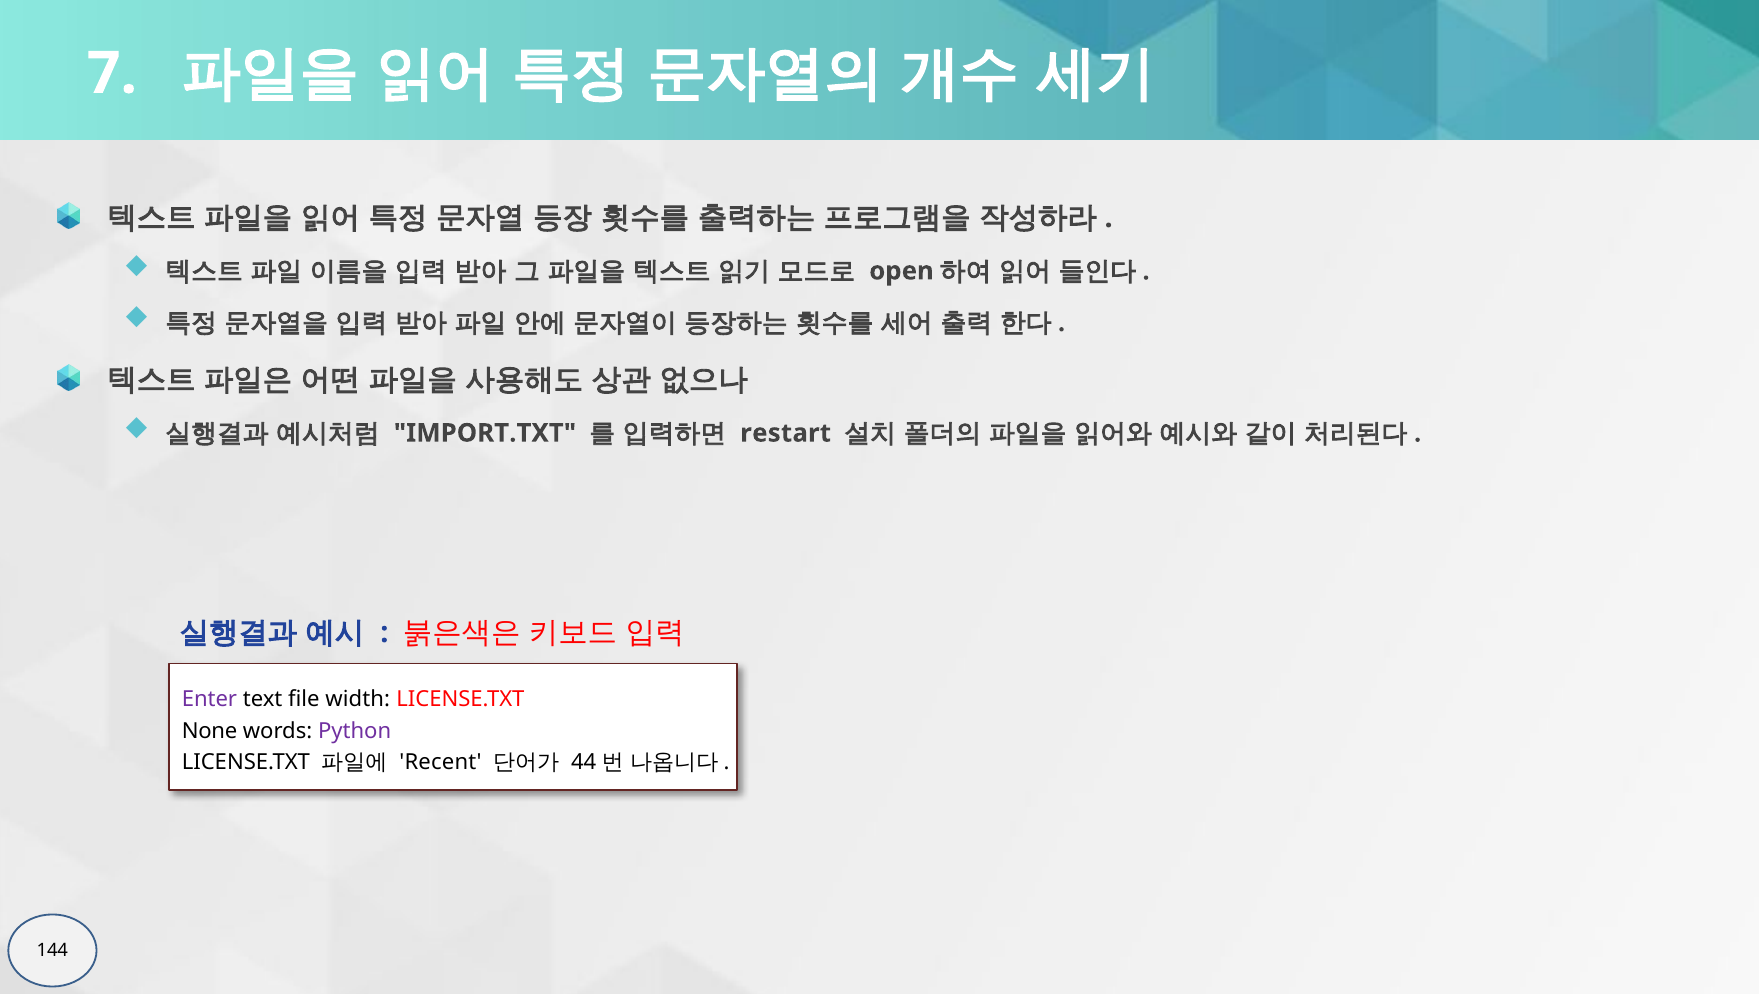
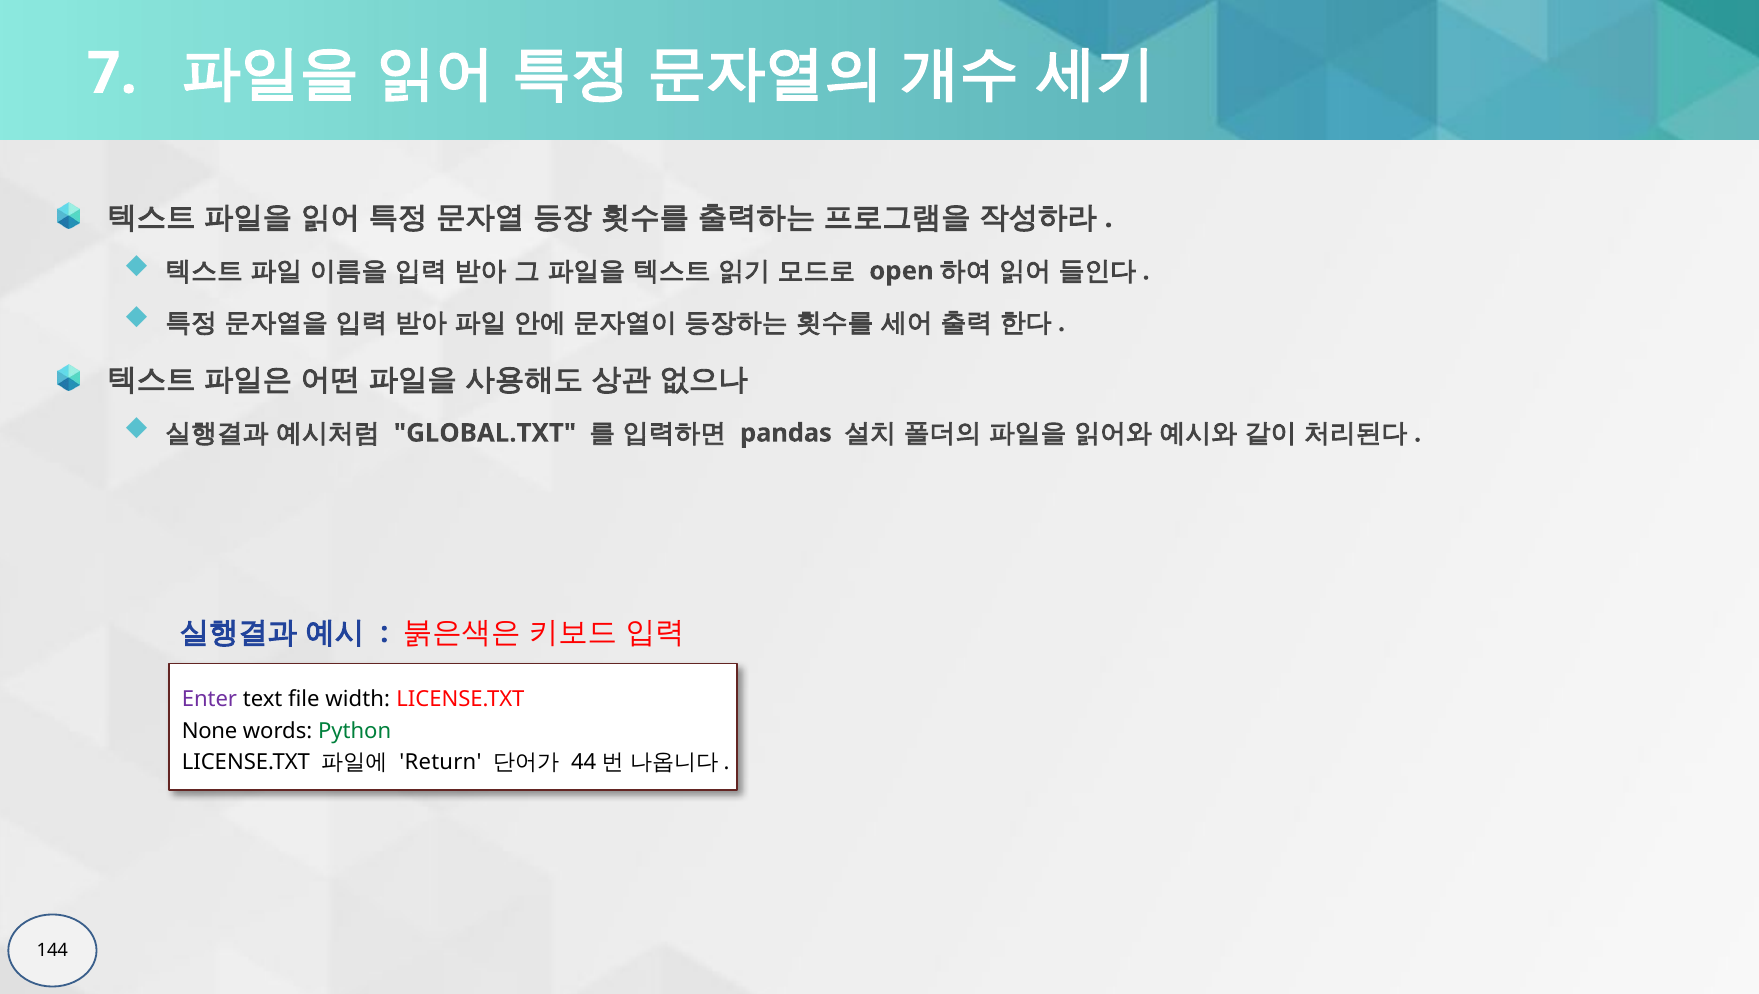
IMPORT.TXT: IMPORT.TXT -> GLOBAL.TXT
restart: restart -> pandas
Python colour: purple -> green
Recent: Recent -> Return
